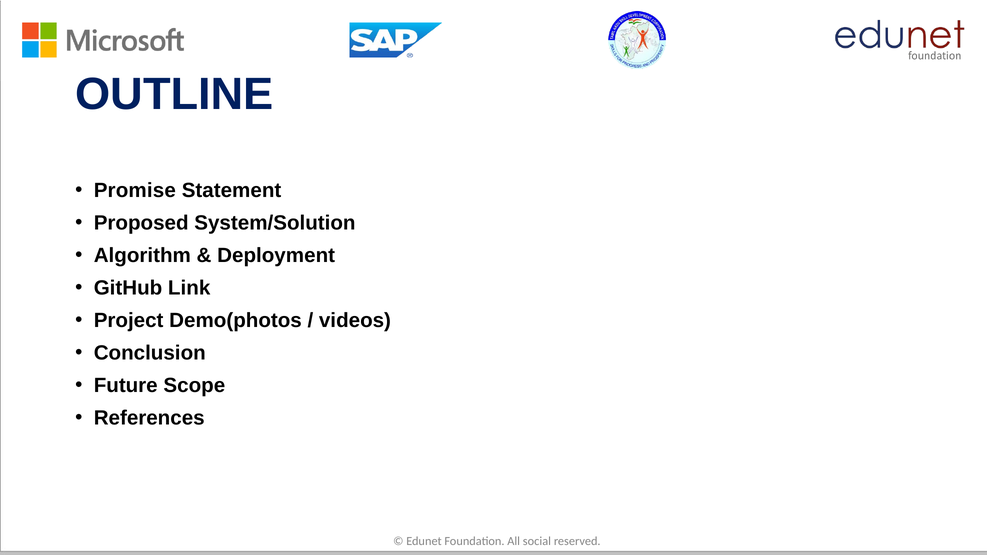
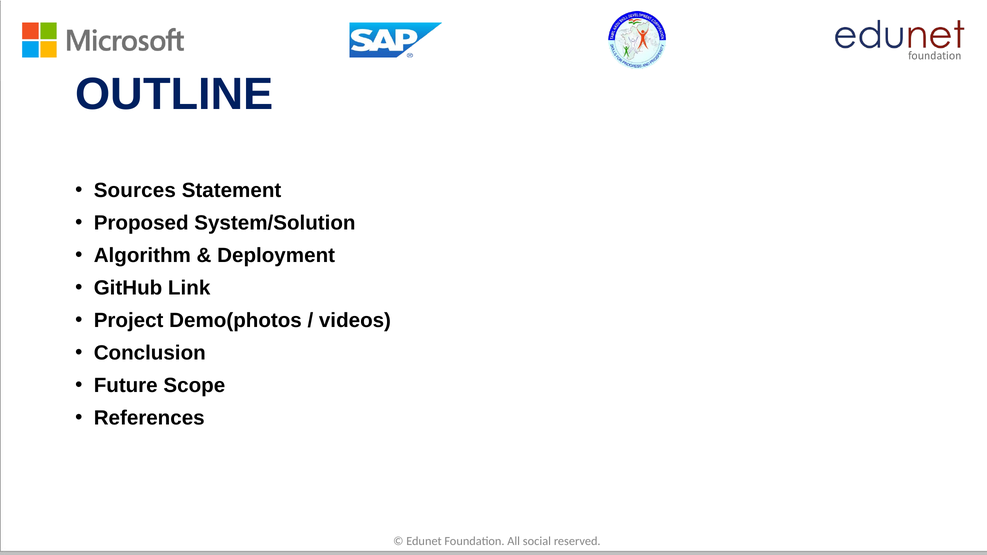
Promise: Promise -> Sources
